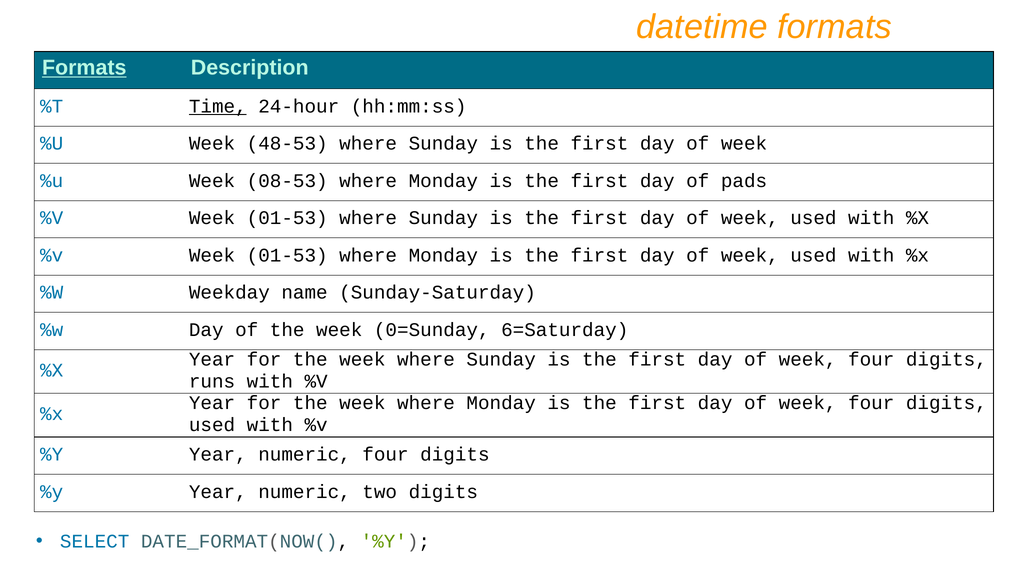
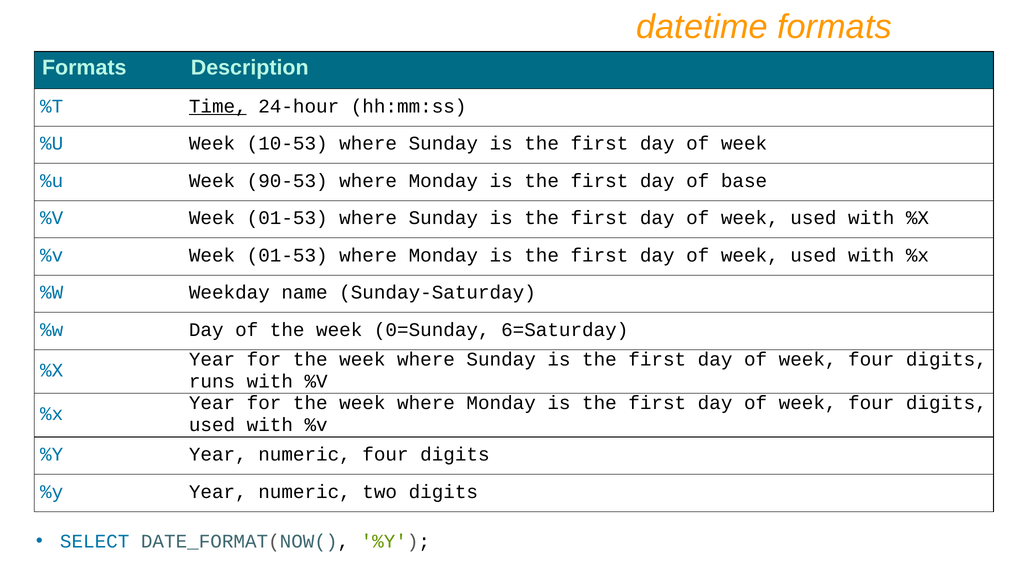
Formats at (84, 68) underline: present -> none
48-53: 48-53 -> 10-53
08-53: 08-53 -> 90-53
pads: pads -> base
